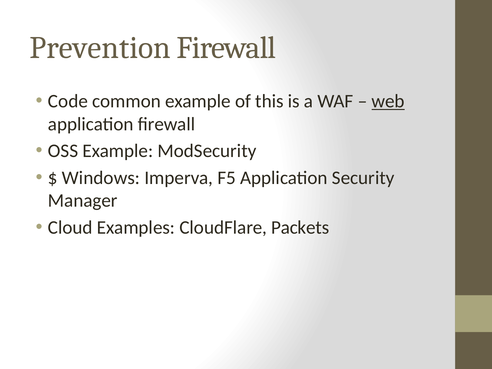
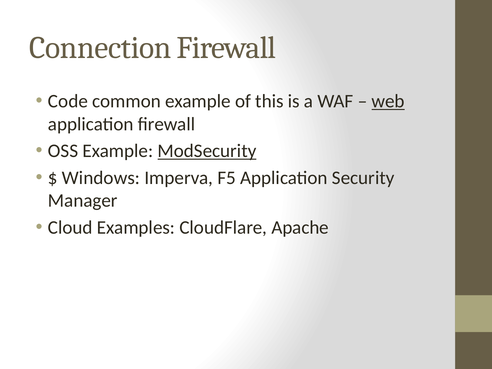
Prevention: Prevention -> Connection
ModSecurity underline: none -> present
Packets: Packets -> Apache
